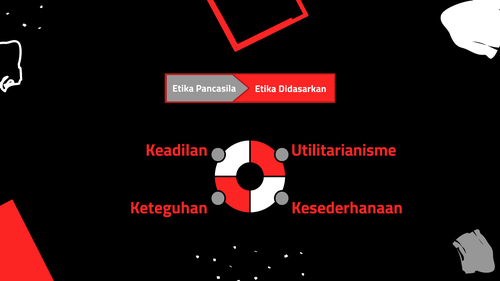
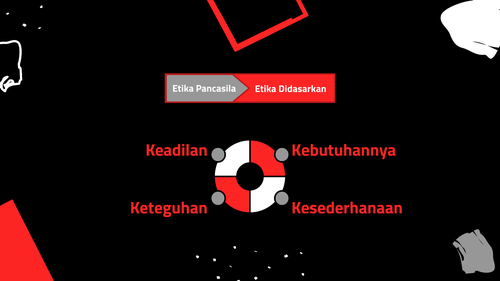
Utilitarianisme: Utilitarianisme -> Kebutuhannya
